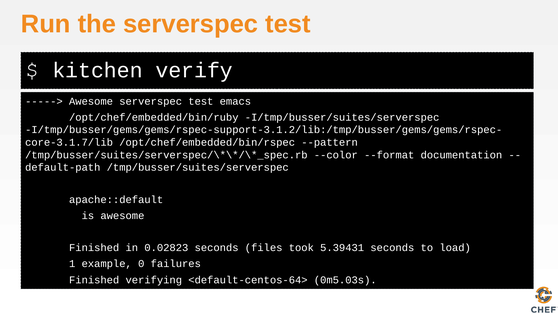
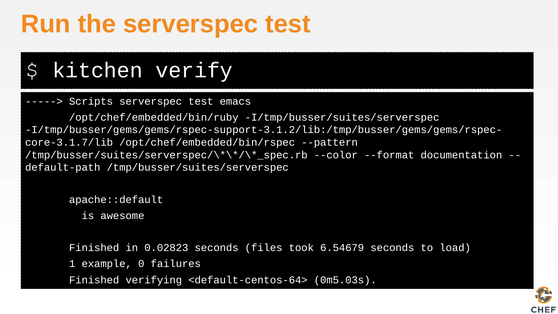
Awesome at (91, 101): Awesome -> Scripts
5.39431: 5.39431 -> 6.54679
